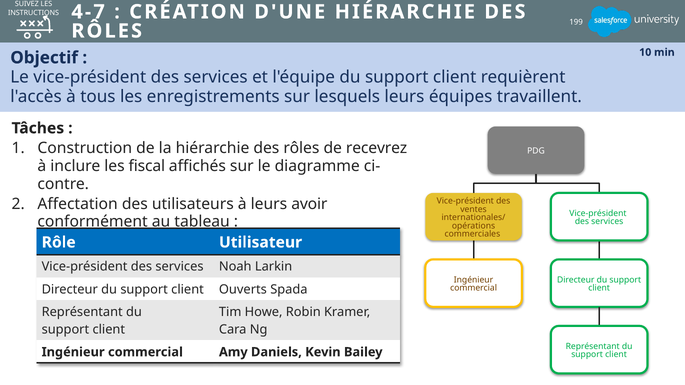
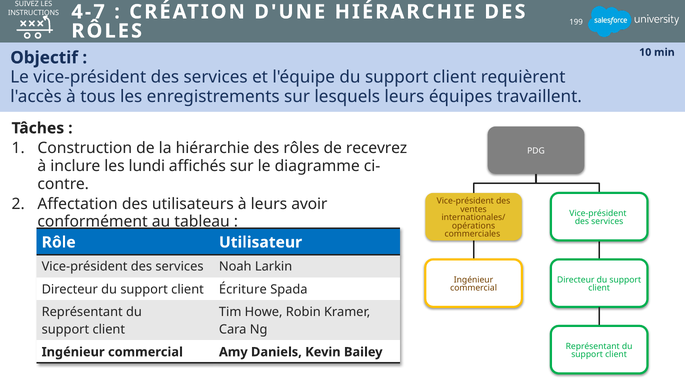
fiscal: fiscal -> lundi
Ouverts: Ouverts -> Écriture
